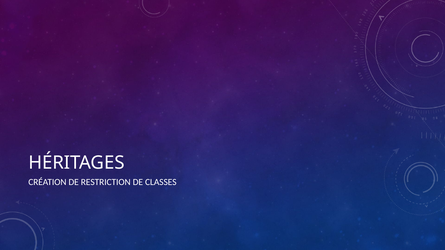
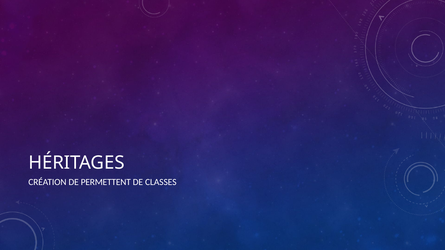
RESTRICTION: RESTRICTION -> PERMETTENT
